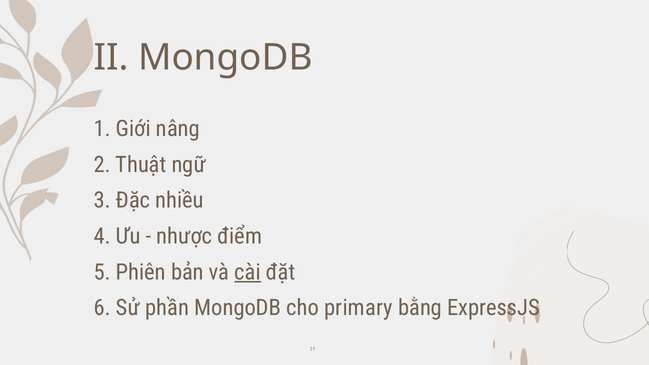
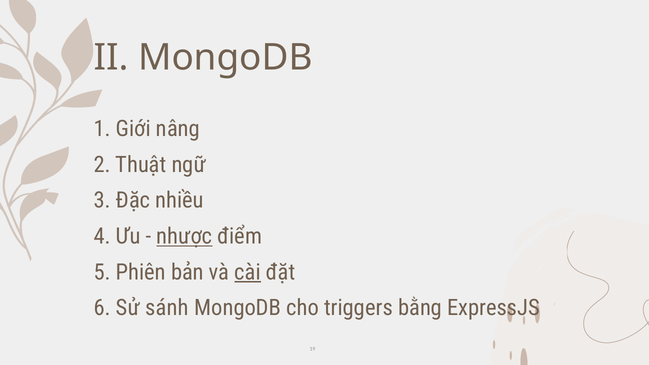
nhược underline: none -> present
phần: phần -> sánh
primary: primary -> triggers
